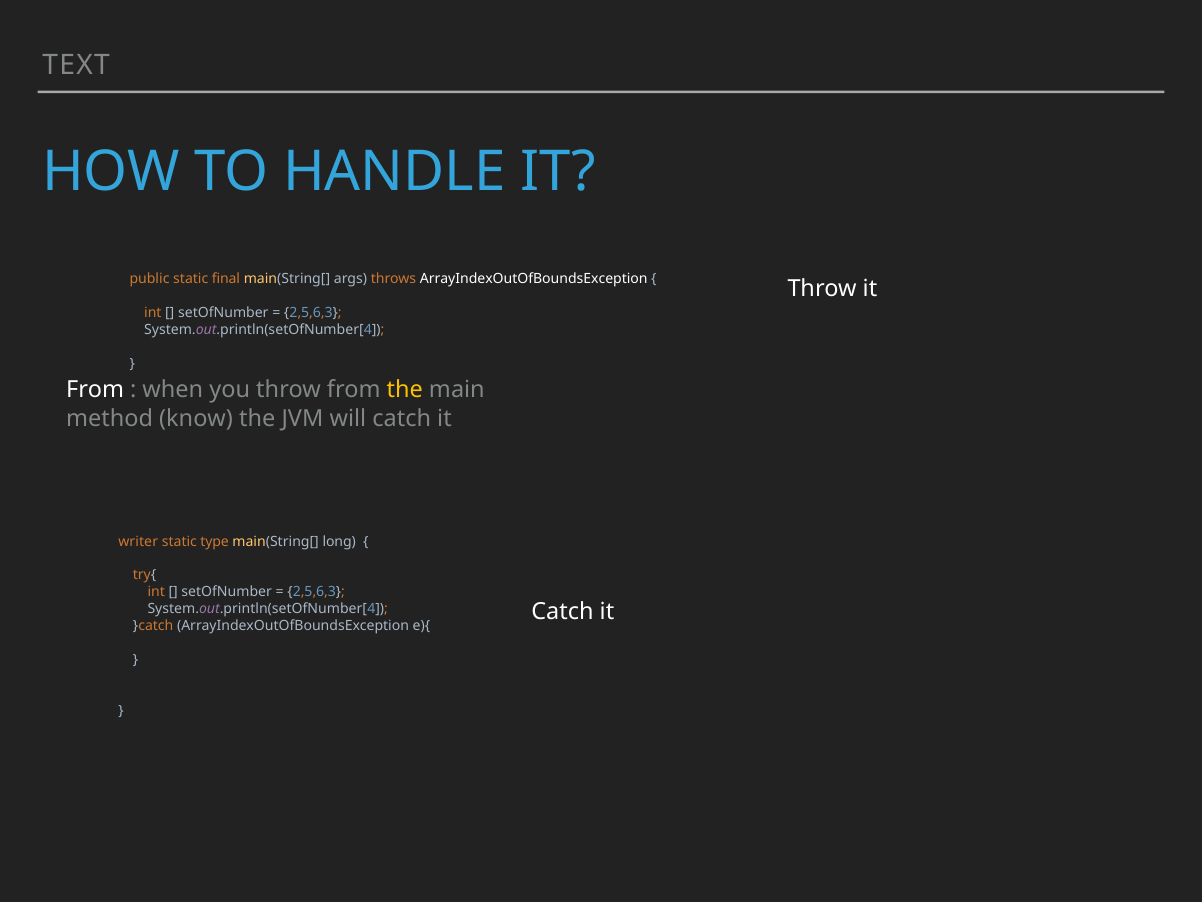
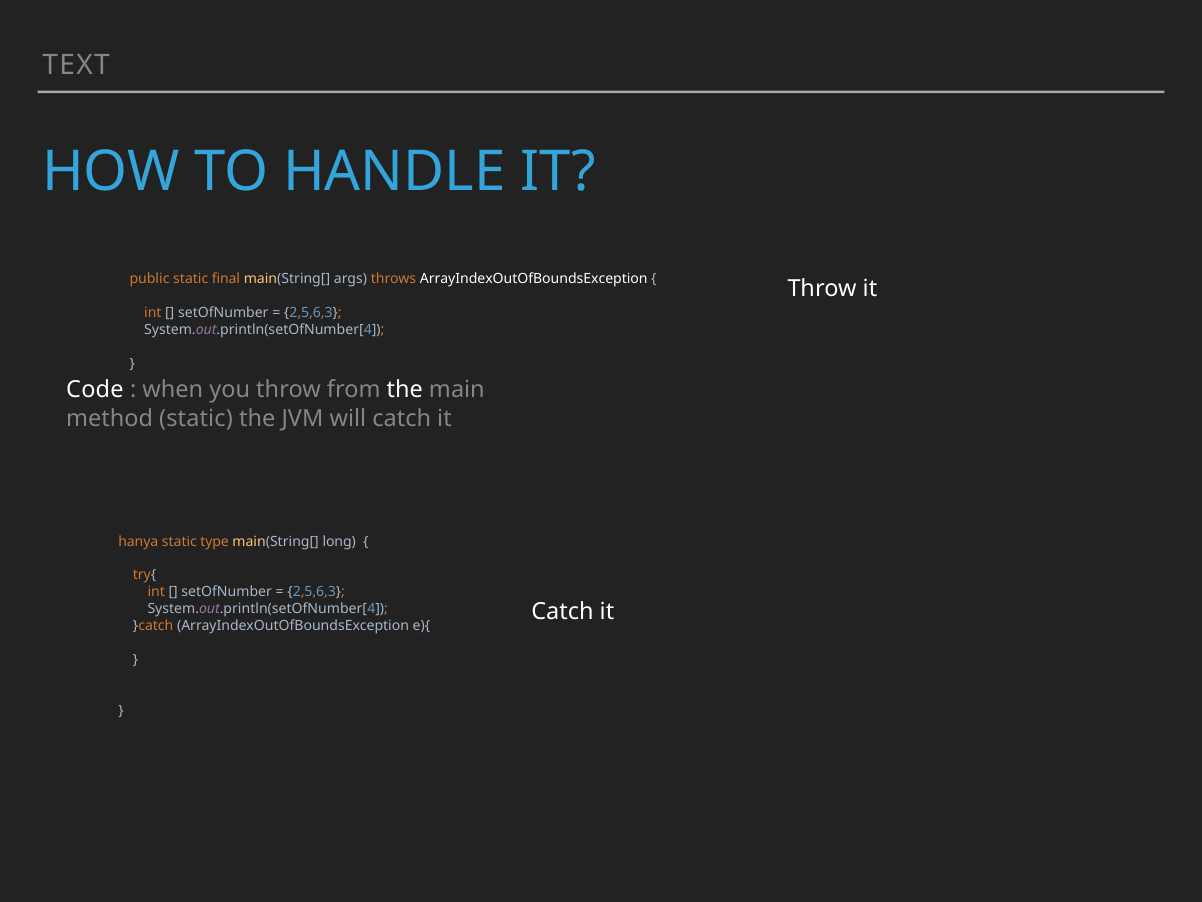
From at (95, 390): From -> Code
the at (405, 390) colour: yellow -> white
method know: know -> static
writer: writer -> hanya
